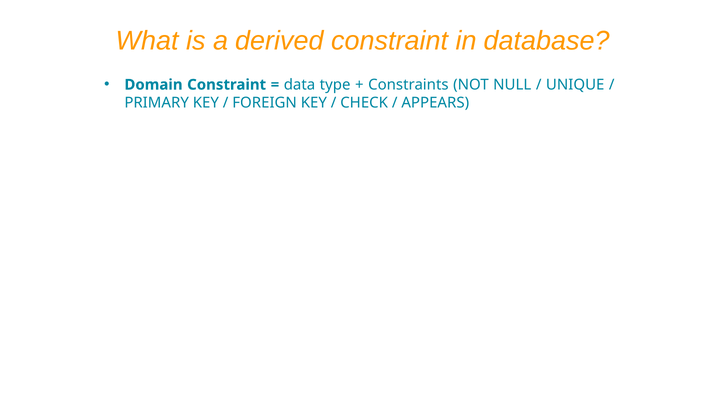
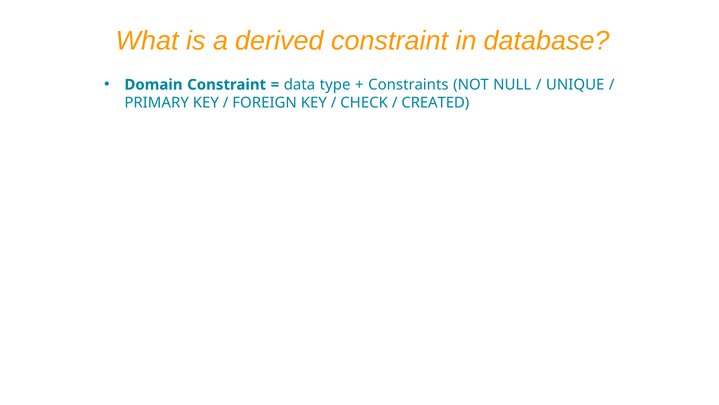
APPEARS: APPEARS -> CREATED
